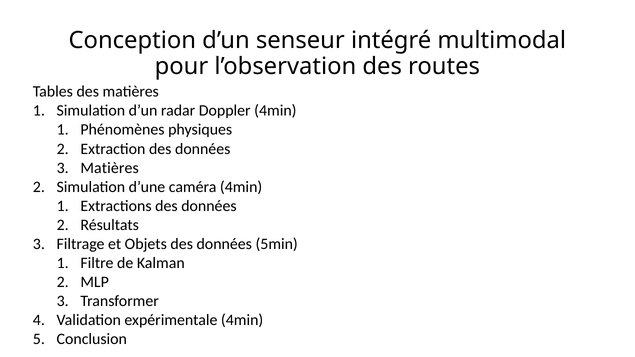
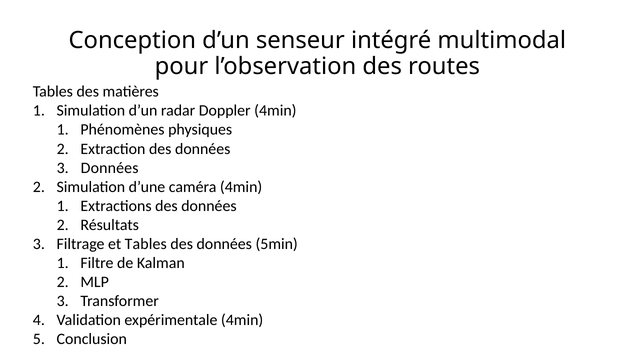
Matières at (110, 168): Matières -> Données
et Objets: Objets -> Tables
